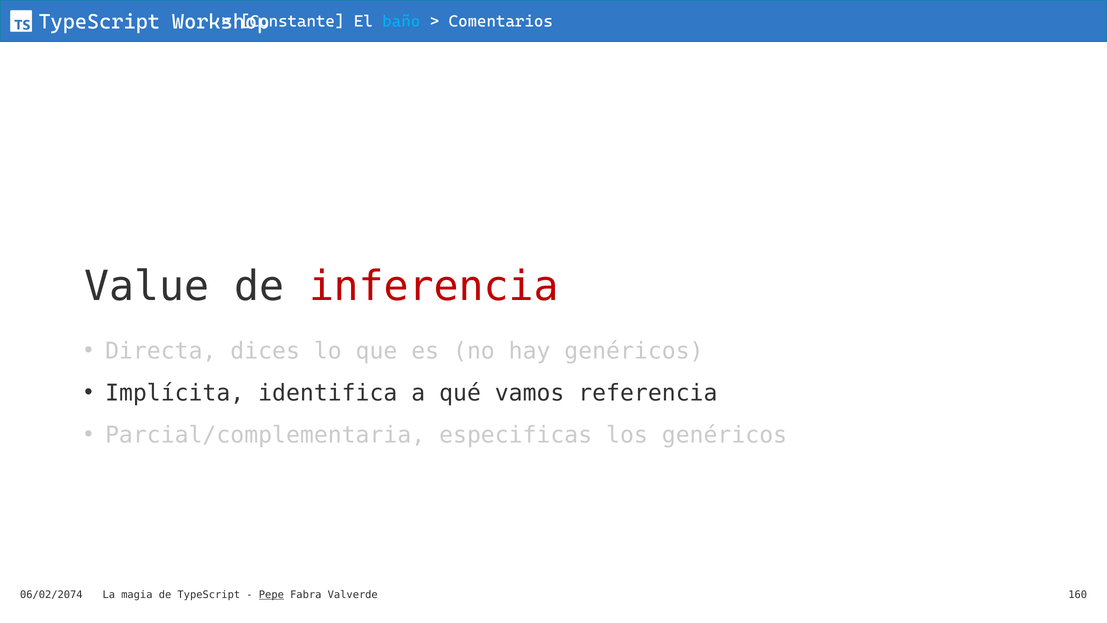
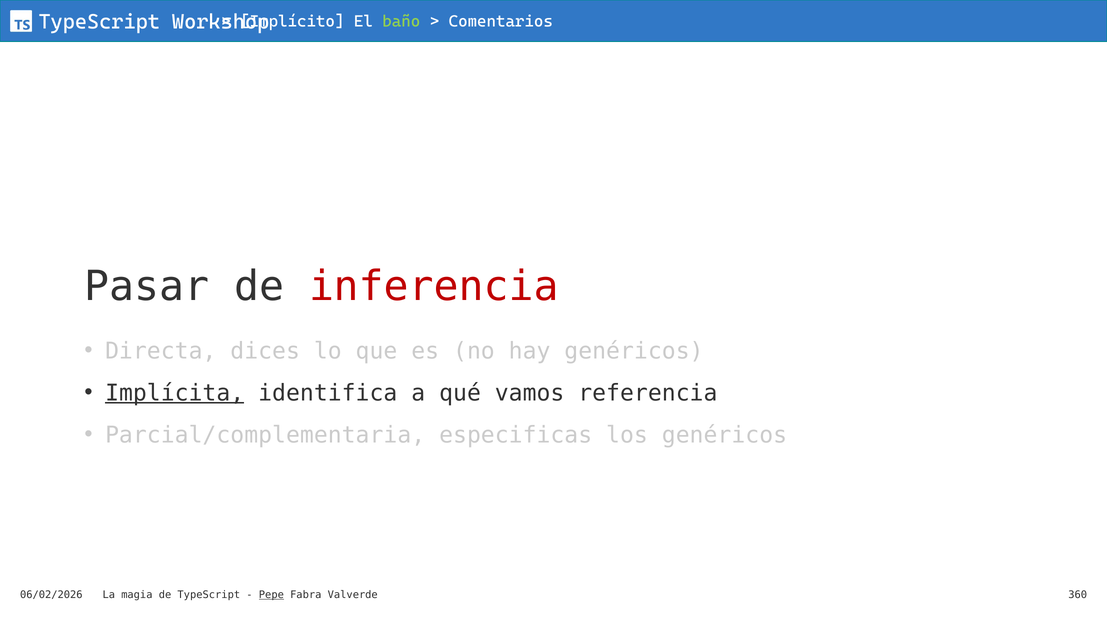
Constante: Constante -> Implícito
baño colour: light blue -> light green
Value: Value -> Pasar
Implícita underline: none -> present
06/02/2074: 06/02/2074 -> 06/02/2026
160: 160 -> 360
